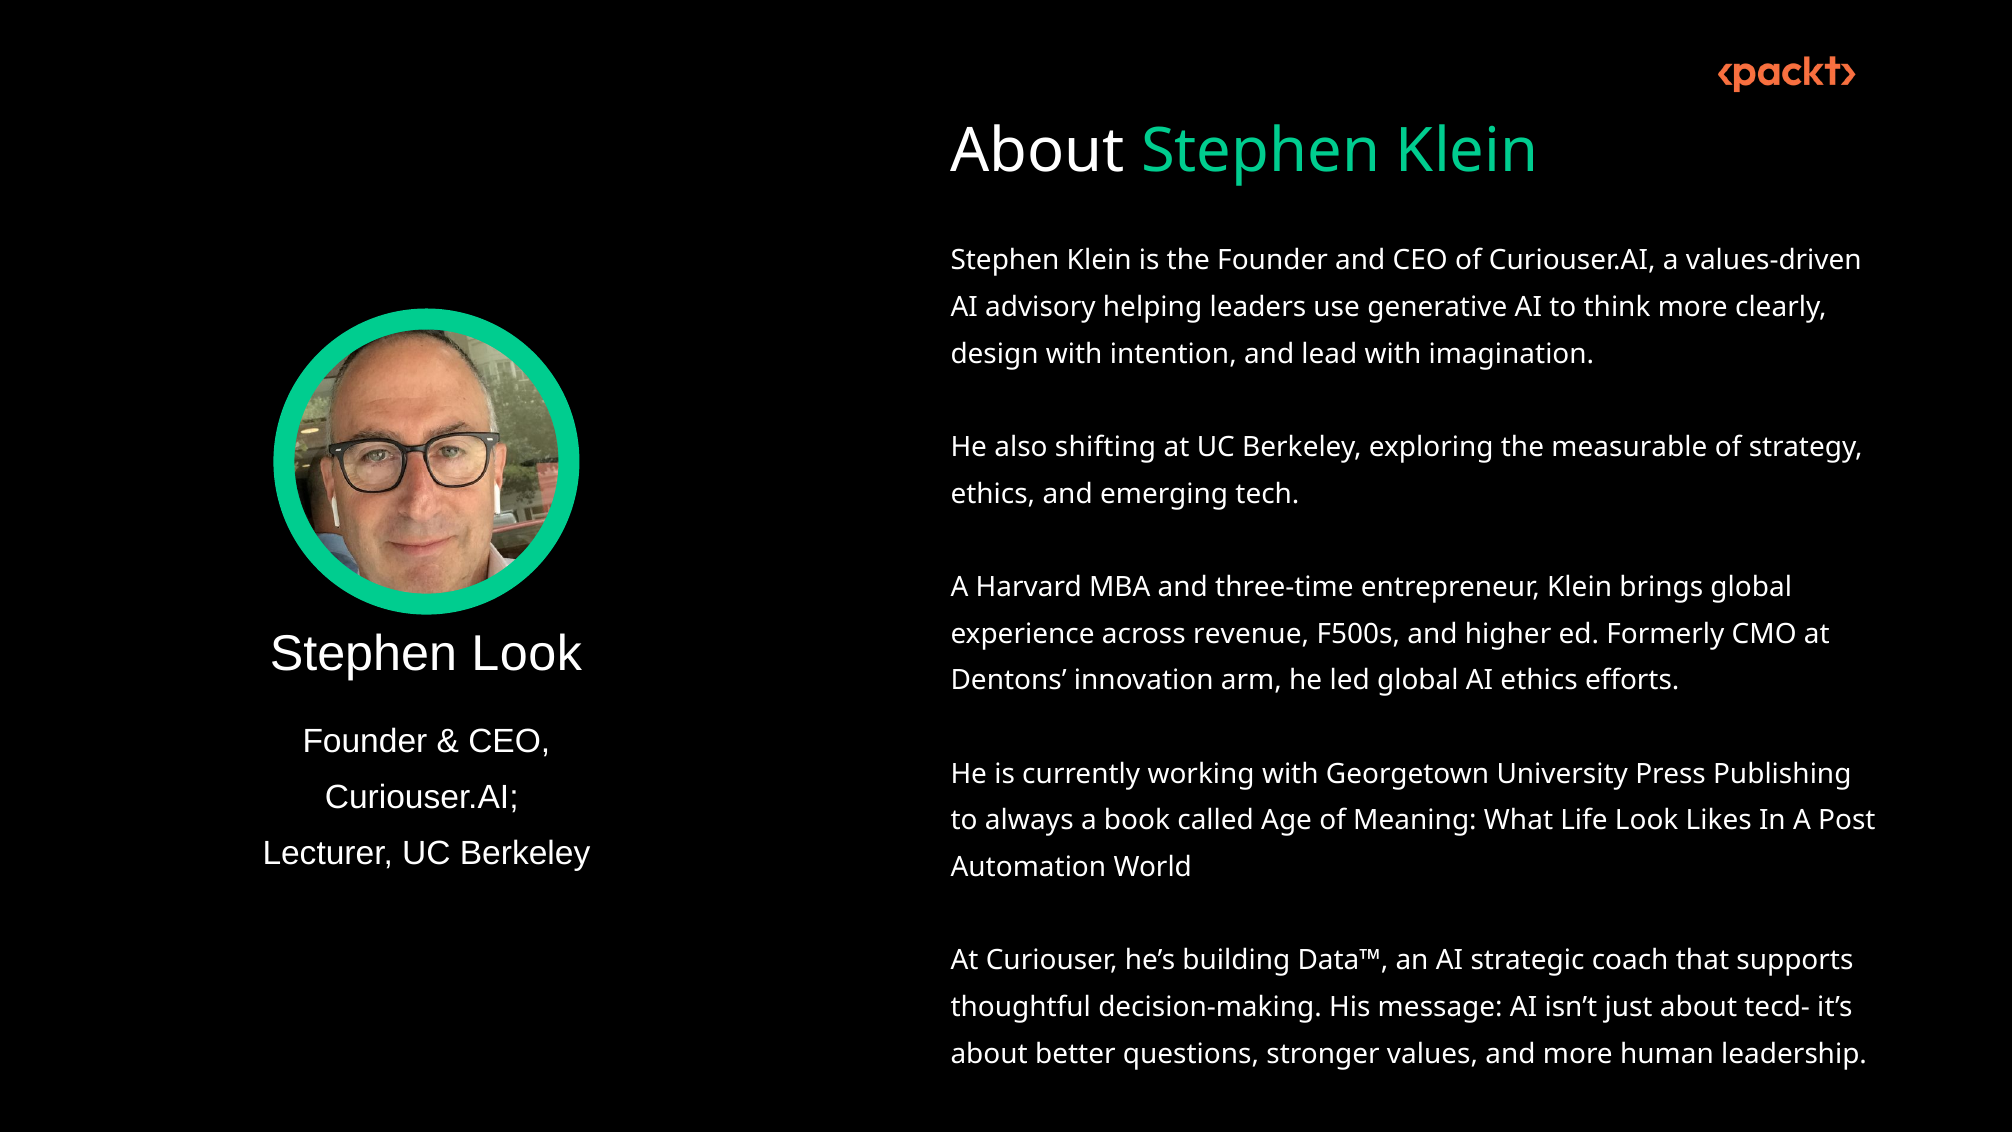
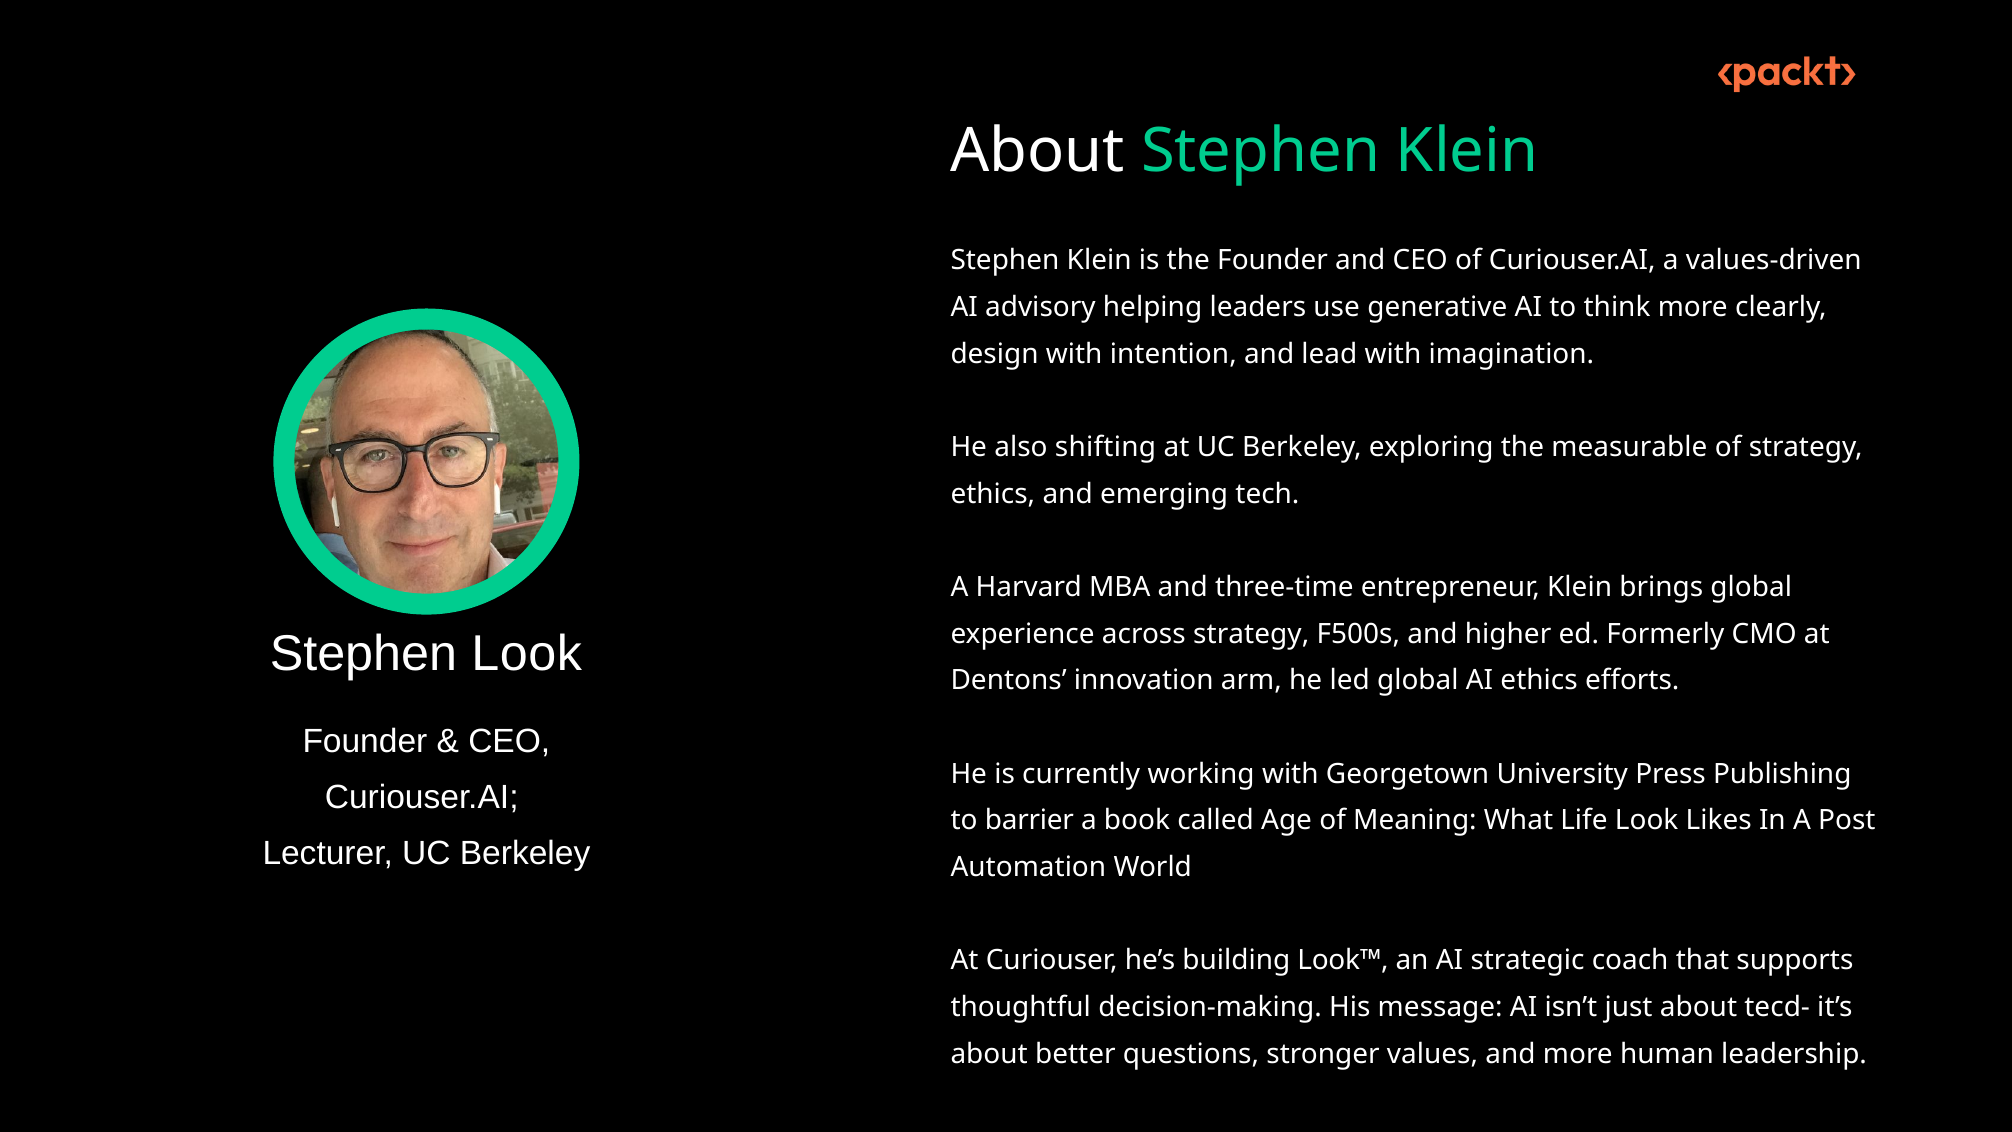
across revenue: revenue -> strategy
always: always -> barrier
Data™: Data™ -> Look™
